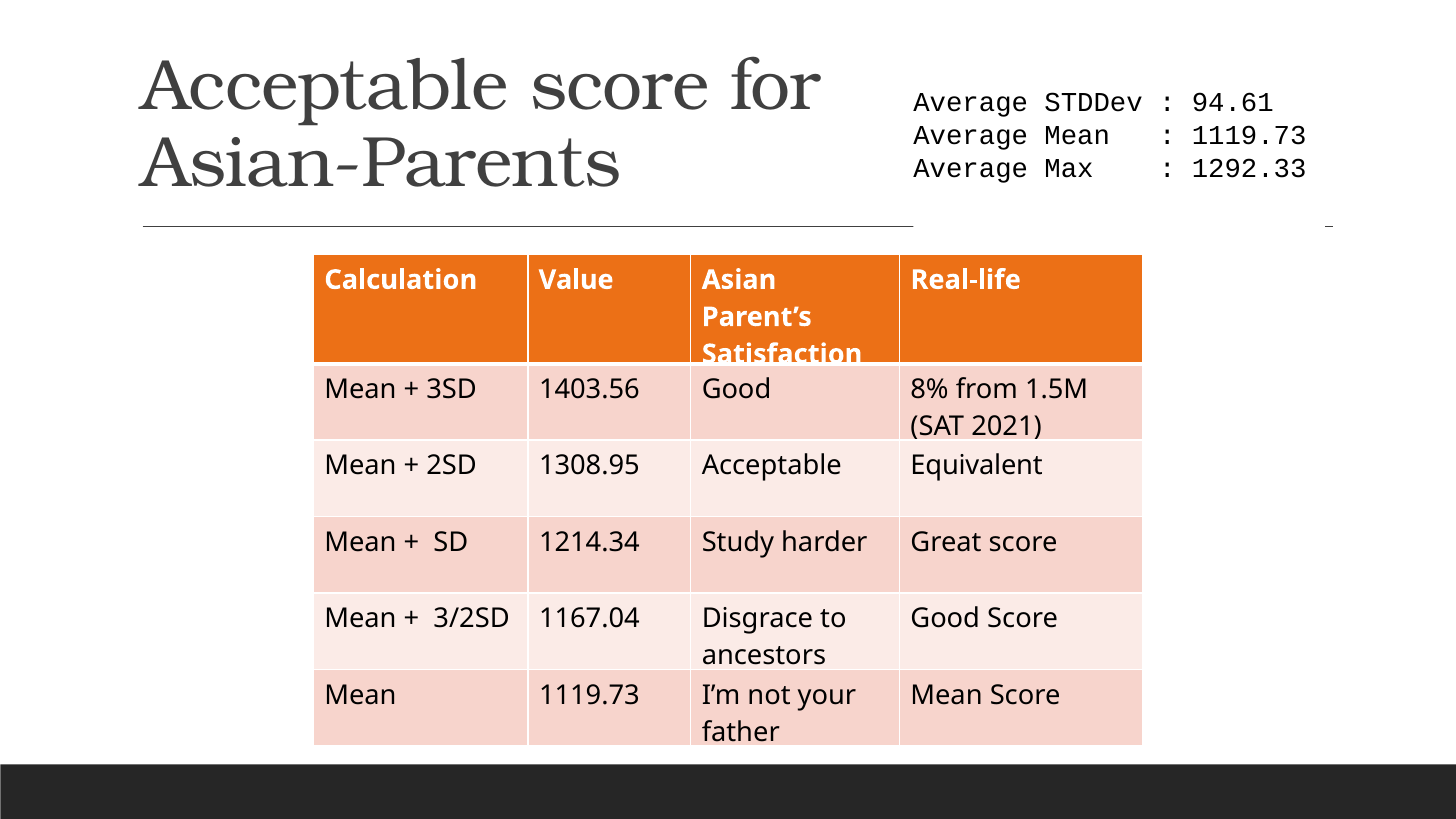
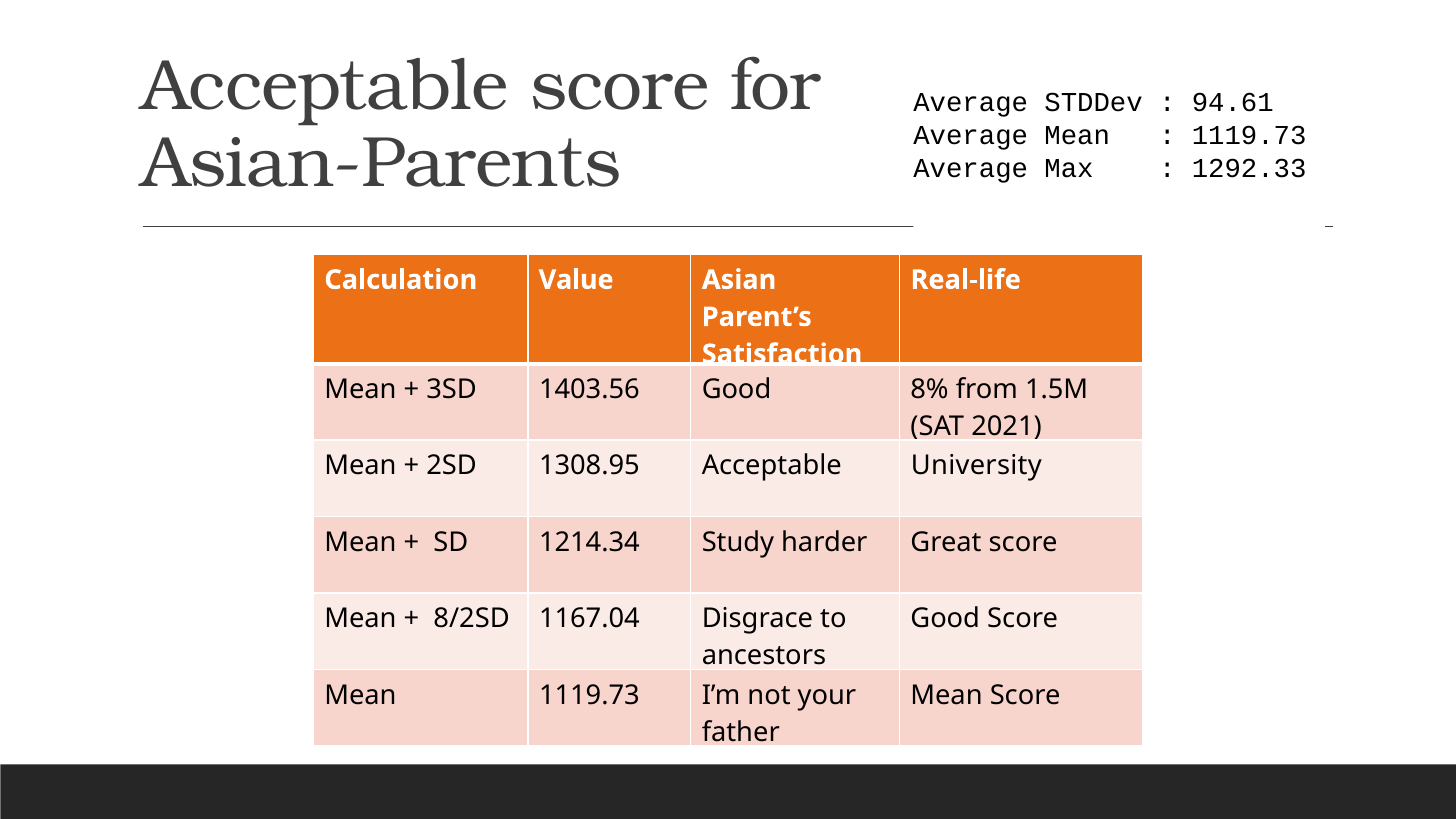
Equivalent: Equivalent -> University
3/2SD: 3/2SD -> 8/2SD
